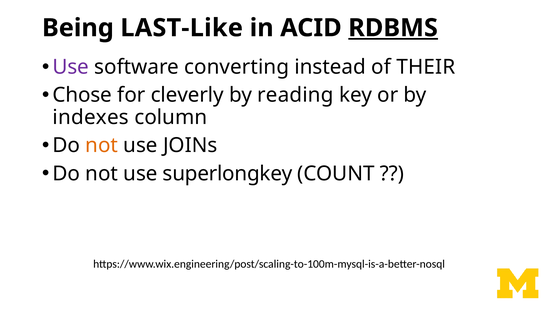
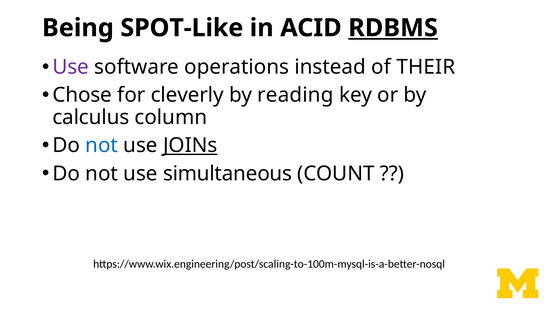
LAST-Like: LAST-Like -> SPOT-Like
converting: converting -> operations
indexes: indexes -> calculus
not at (102, 145) colour: orange -> blue
JOINs underline: none -> present
superlongkey: superlongkey -> simultaneous
